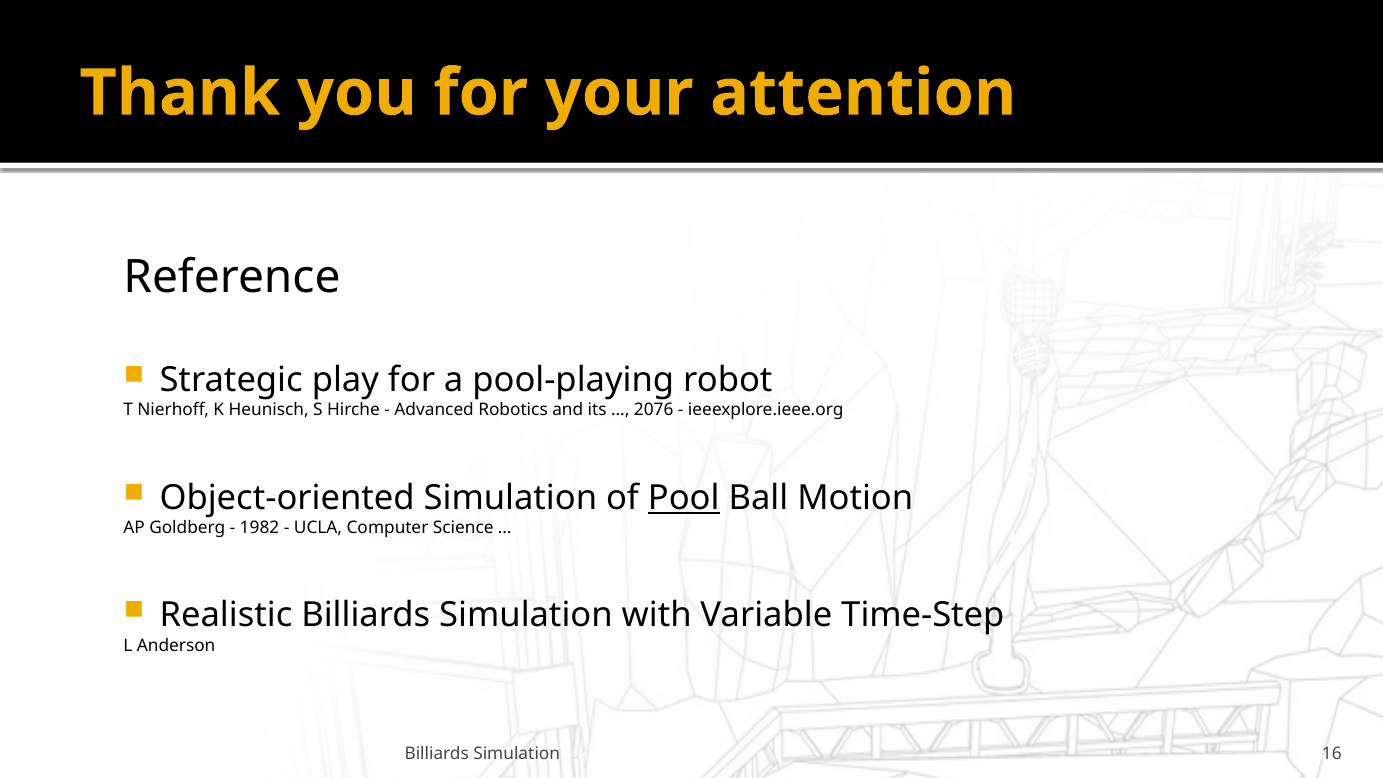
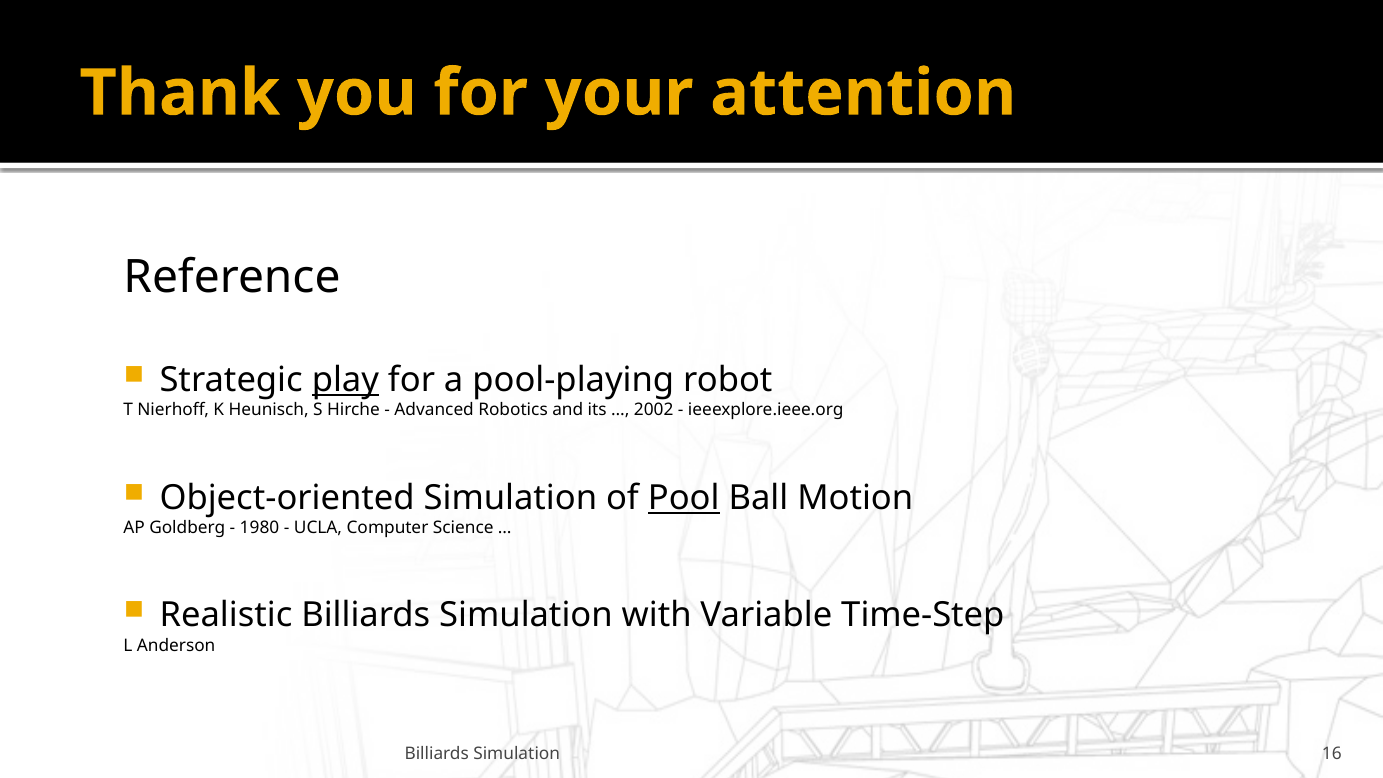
play underline: none -> present
2076: 2076 -> 2002
1982: 1982 -> 1980
